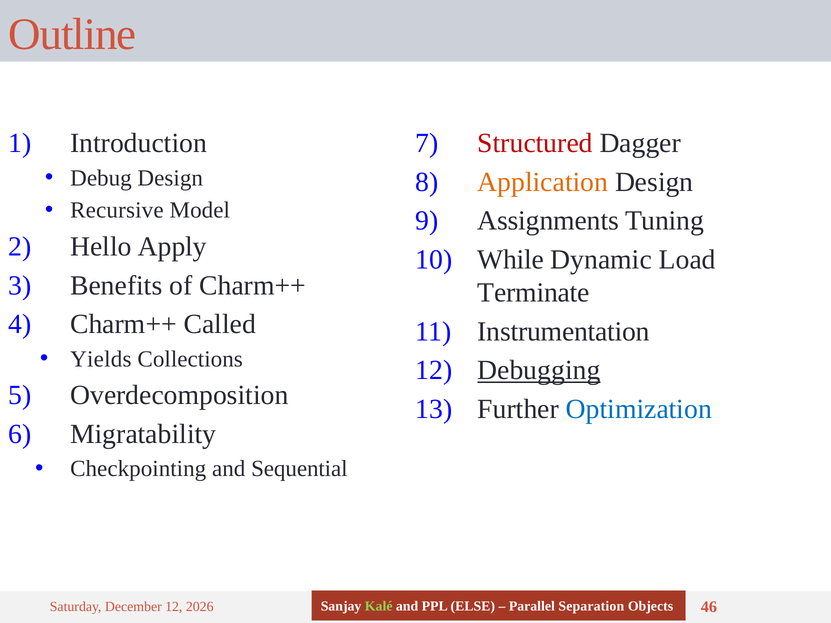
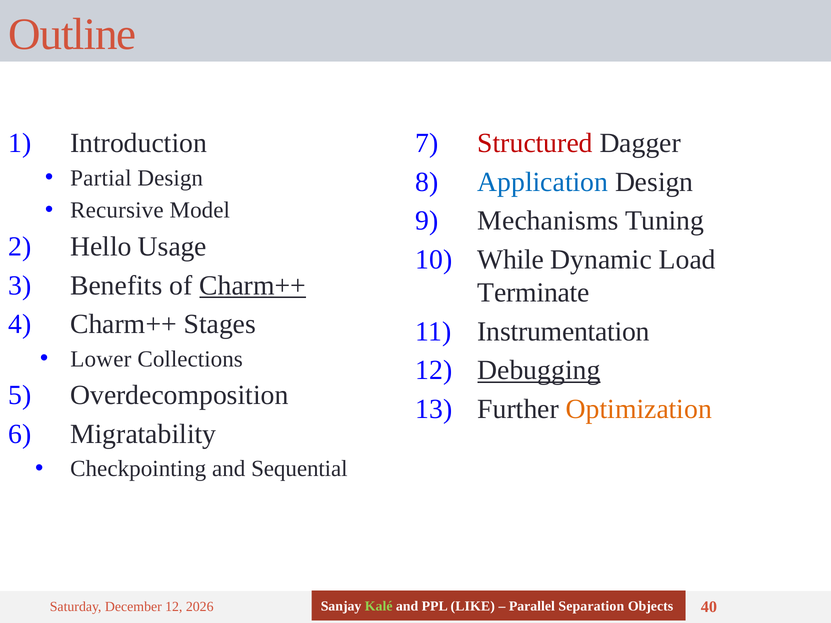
Debug: Debug -> Partial
Application colour: orange -> blue
Assignments: Assignments -> Mechanisms
Apply: Apply -> Usage
Charm++ at (253, 286) underline: none -> present
Called: Called -> Stages
Yields: Yields -> Lower
Optimization colour: blue -> orange
ELSE: ELSE -> LIKE
46: 46 -> 40
